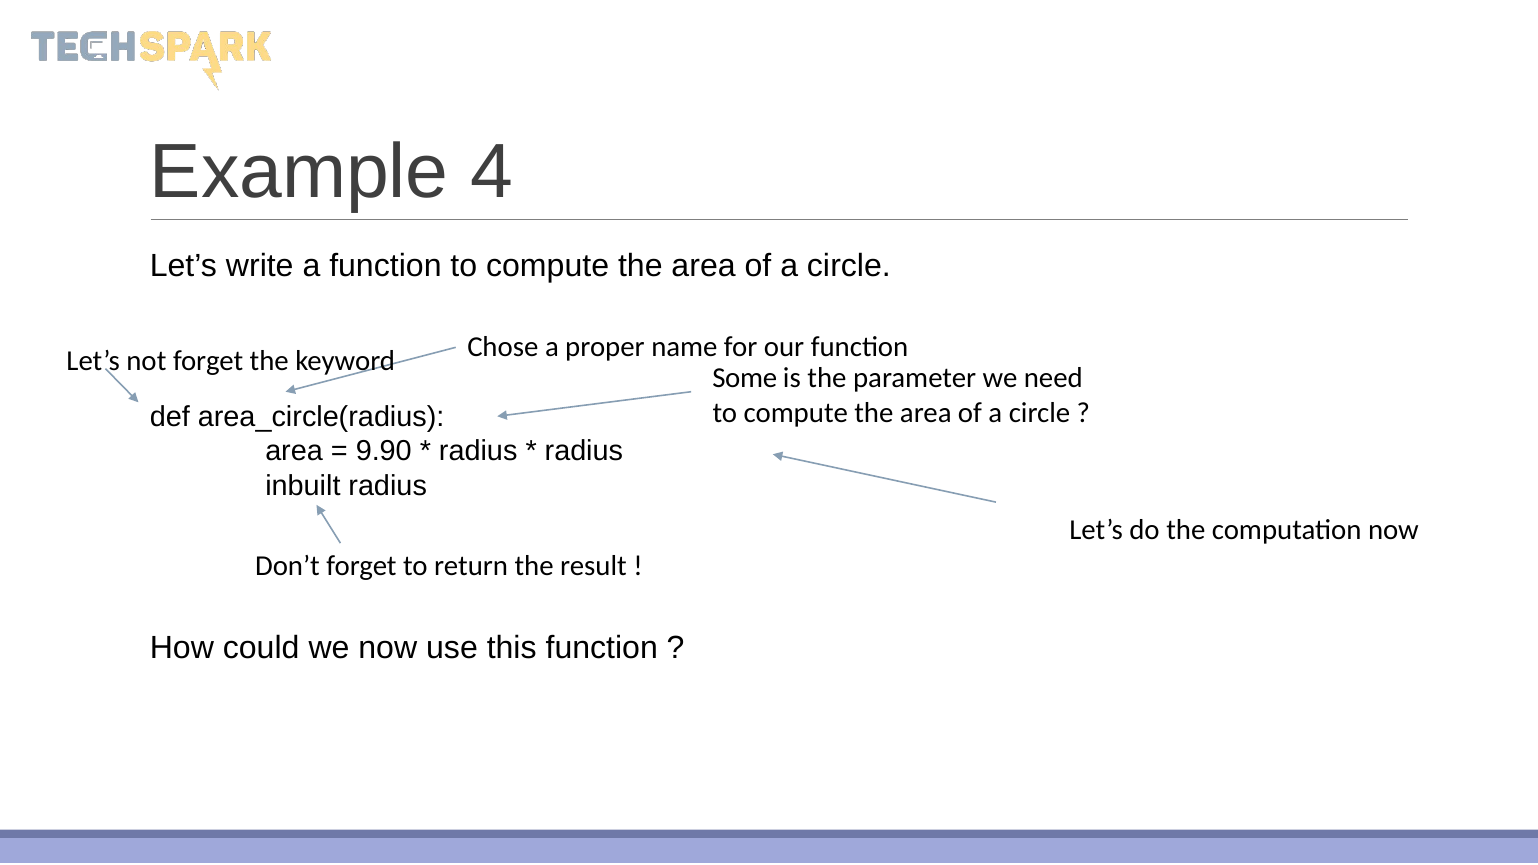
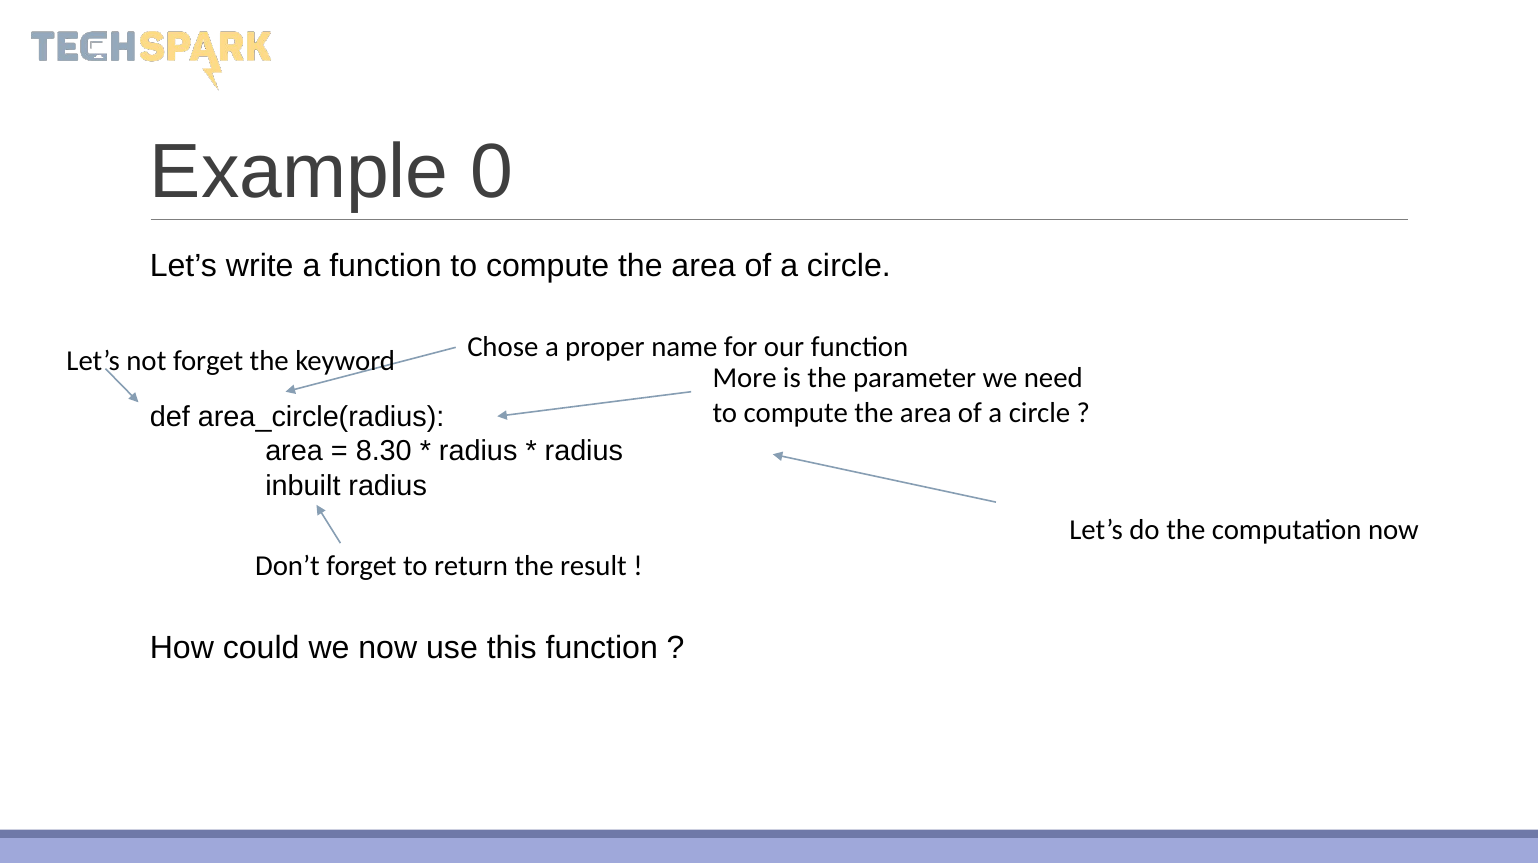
4: 4 -> 0
Some: Some -> More
9.90: 9.90 -> 8.30
